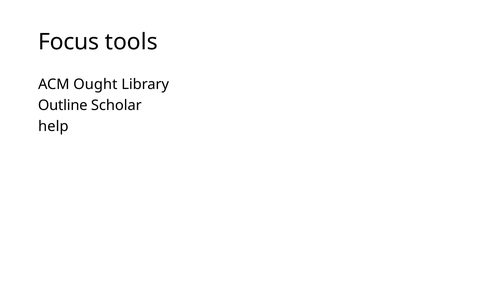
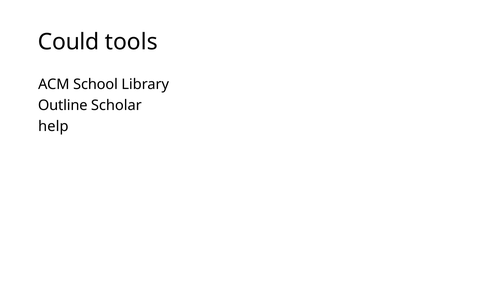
Focus: Focus -> Could
Ought: Ought -> School
